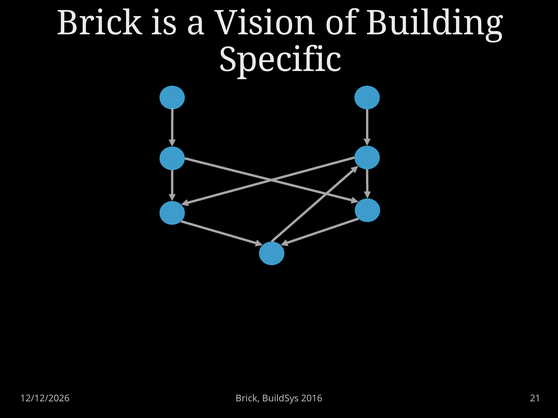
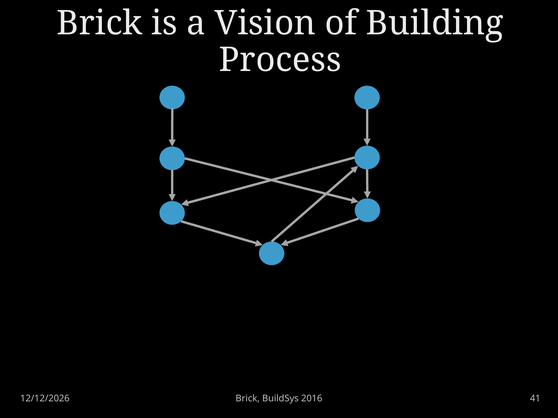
Specific: Specific -> Process
21: 21 -> 41
